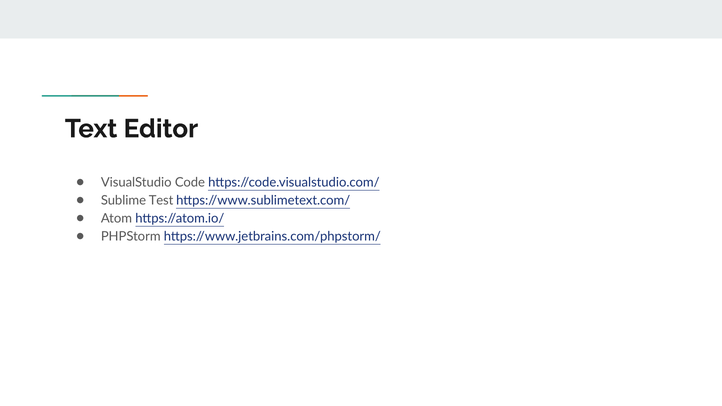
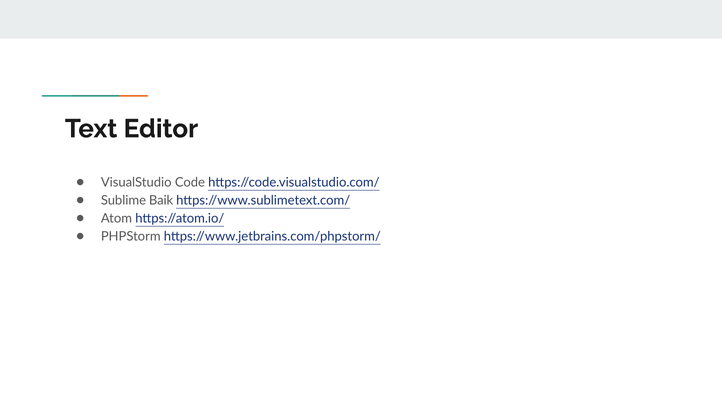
Test: Test -> Baik
